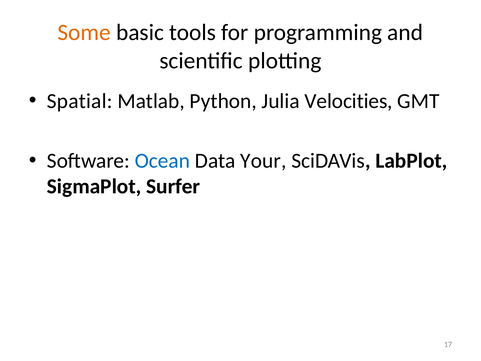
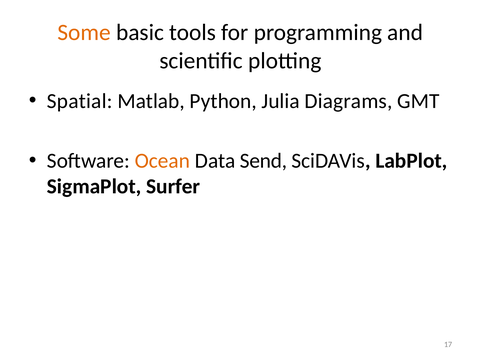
Velocities: Velocities -> Diagrams
Ocean colour: blue -> orange
Your: Your -> Send
